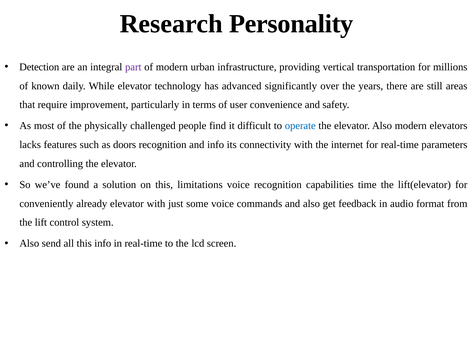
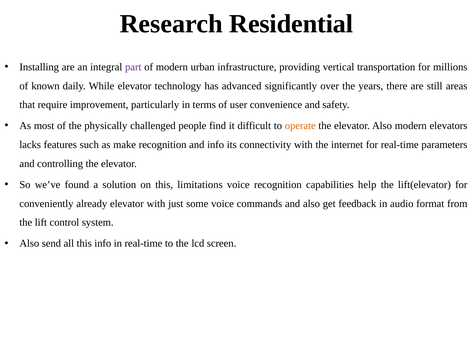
Personality: Personality -> Residential
Detection: Detection -> Installing
operate colour: blue -> orange
doors: doors -> make
time: time -> help
